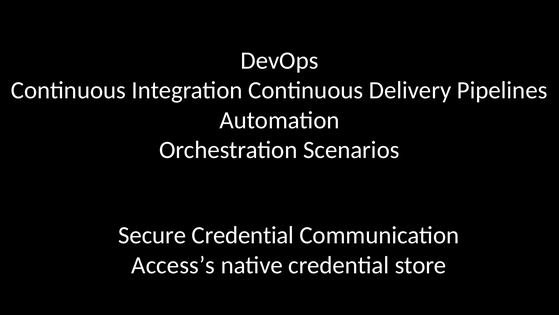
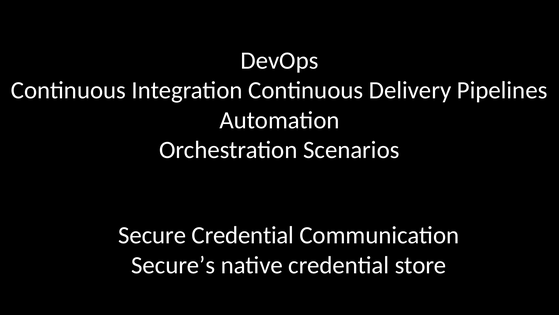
Access’s: Access’s -> Secure’s
